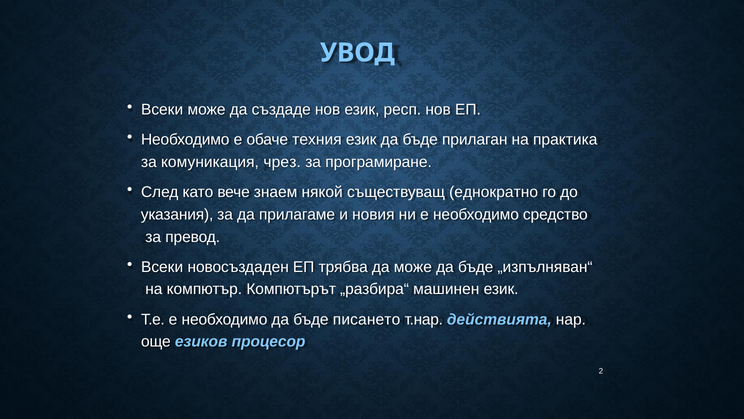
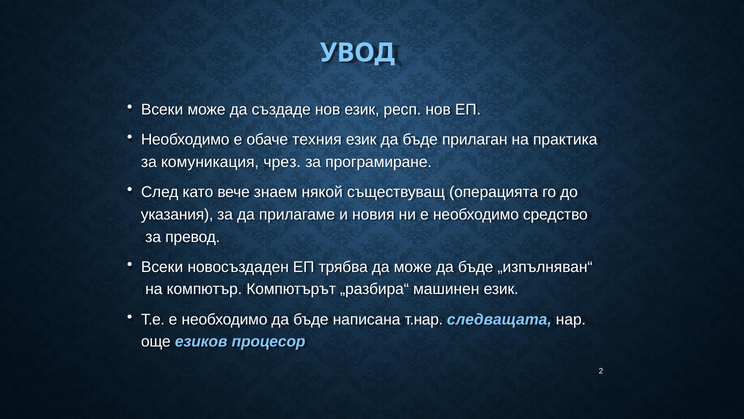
еднократно: еднократно -> операцията
писането: писането -> написана
действията: действията -> следващата
